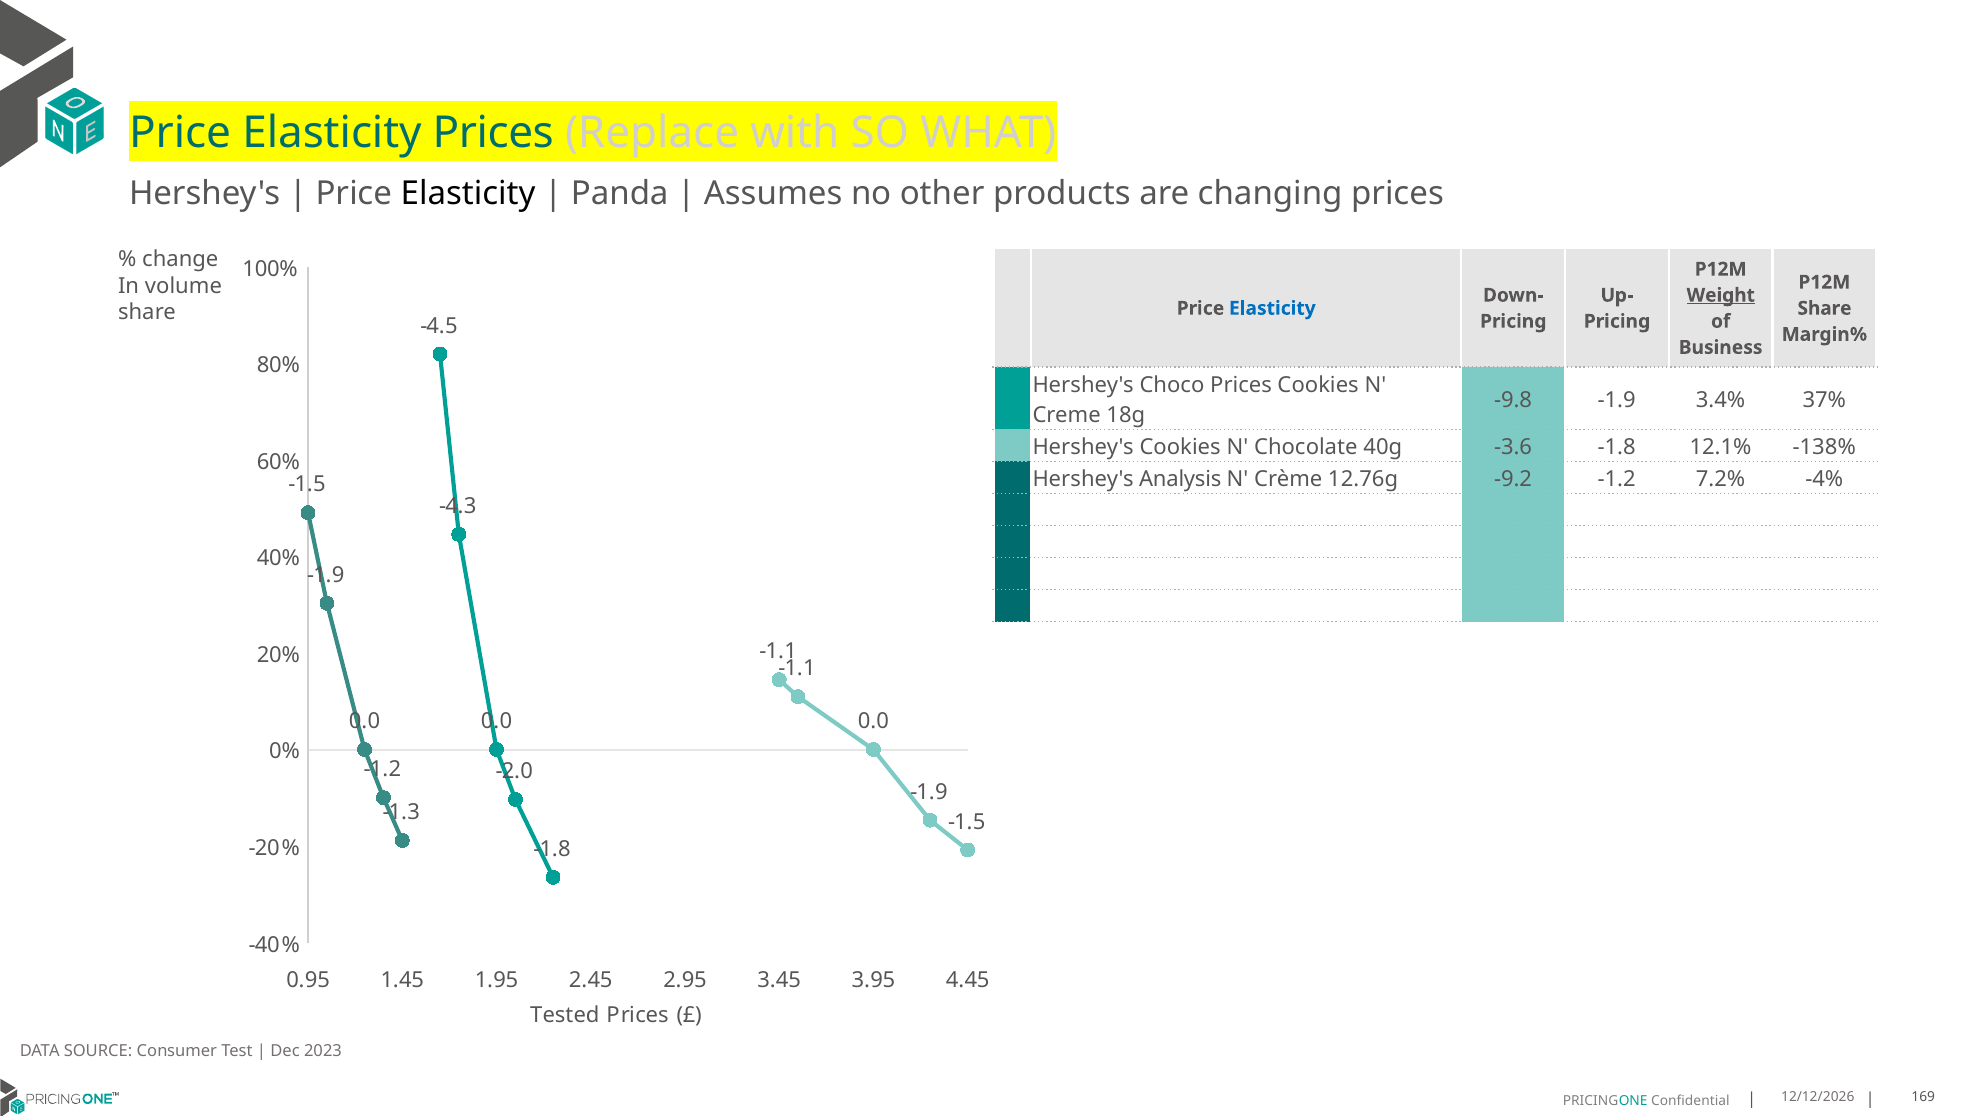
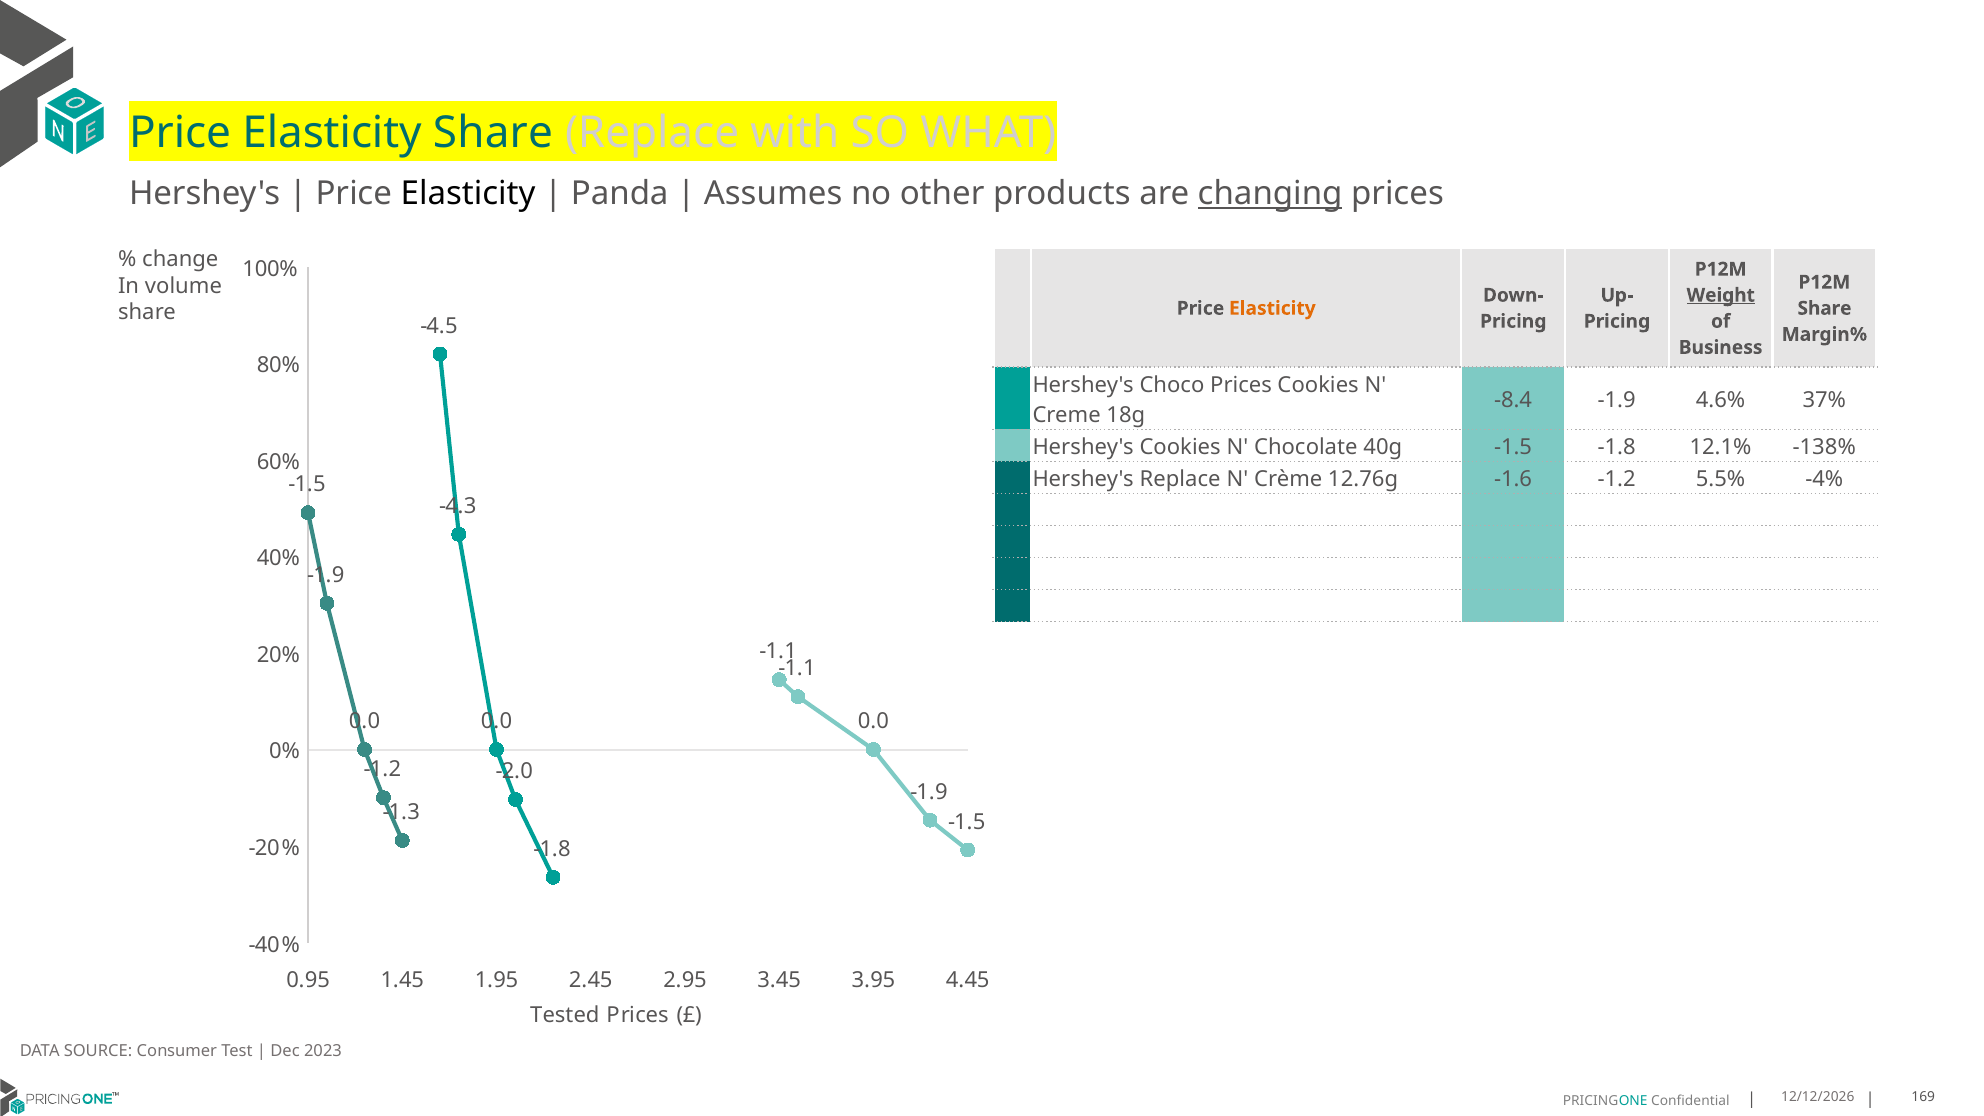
Elasticity Prices: Prices -> Share
changing underline: none -> present
Elasticity at (1272, 308) colour: blue -> orange
-9.8: -9.8 -> -8.4
3.4%: 3.4% -> 4.6%
40g -3.6: -3.6 -> -1.5
Hershey's Analysis: Analysis -> Replace
-9.2: -9.2 -> -1.6
7.2%: 7.2% -> 5.5%
